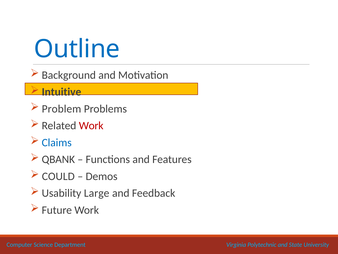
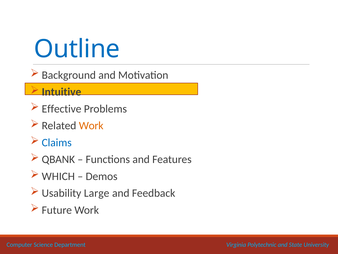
Problem: Problem -> Effective
Work at (91, 125) colour: red -> orange
COULD: COULD -> WHICH
